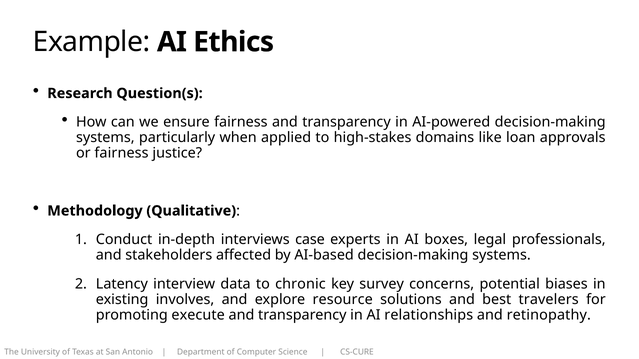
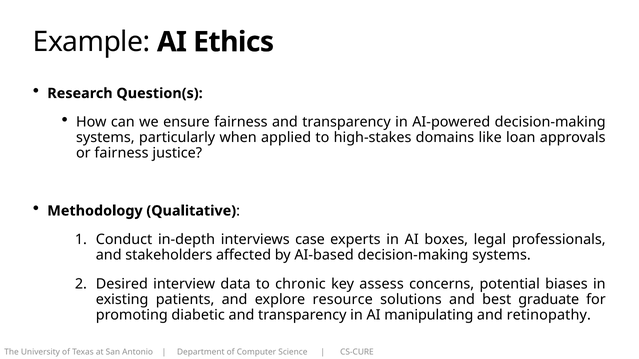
Latency: Latency -> Desired
survey: survey -> assess
involves: involves -> patients
travelers: travelers -> graduate
execute: execute -> diabetic
relationships: relationships -> manipulating
